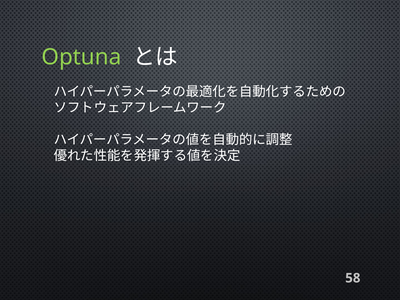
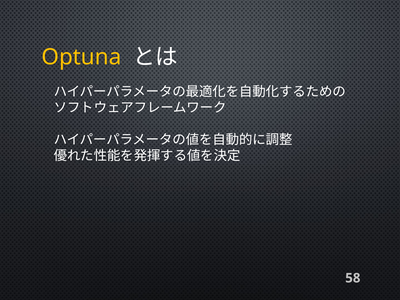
Optuna colour: light green -> yellow
